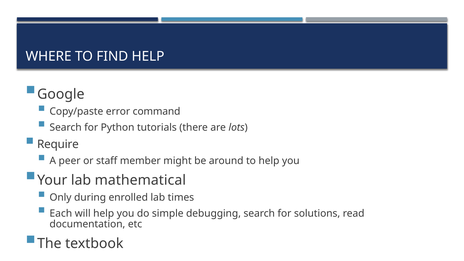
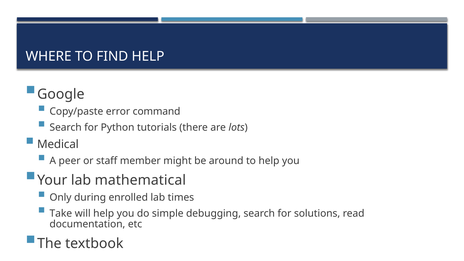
Require: Require -> Medical
Each: Each -> Take
